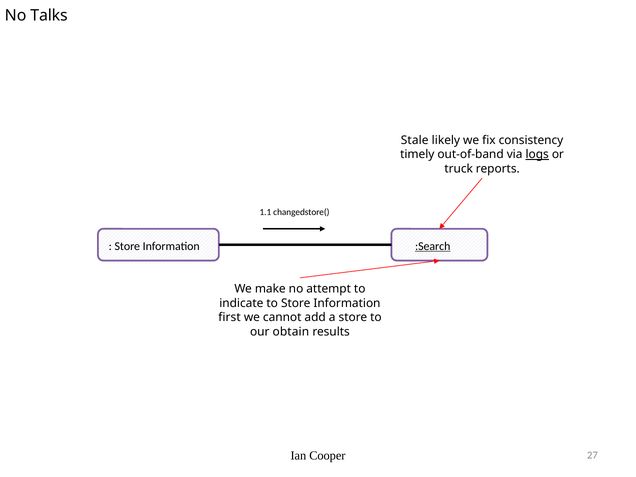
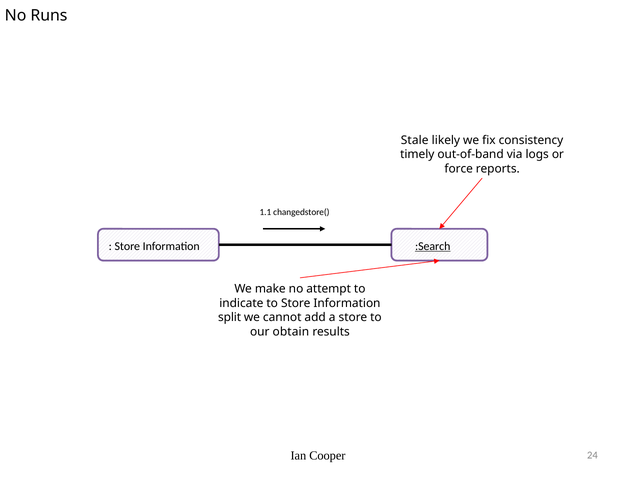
Talks: Talks -> Runs
logs underline: present -> none
truck: truck -> force
first: first -> split
27: 27 -> 24
